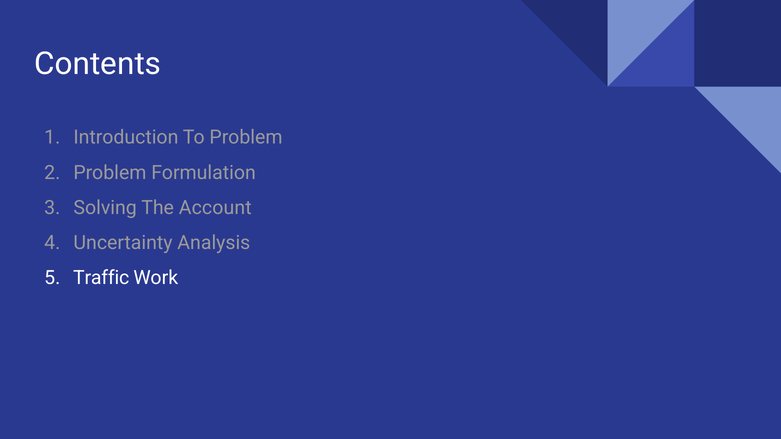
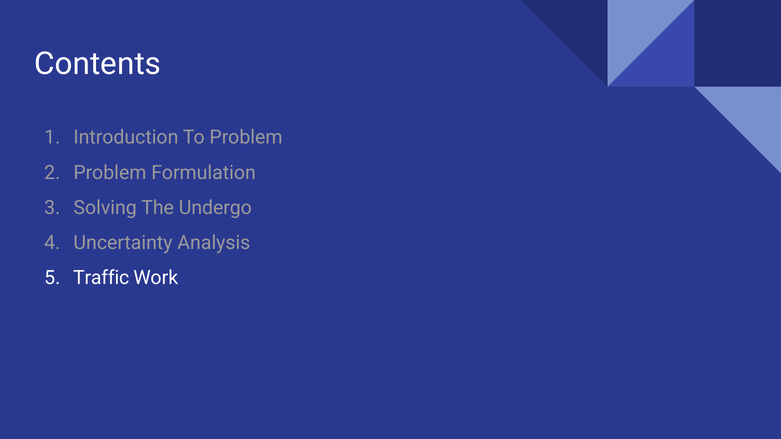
Account: Account -> Undergo
